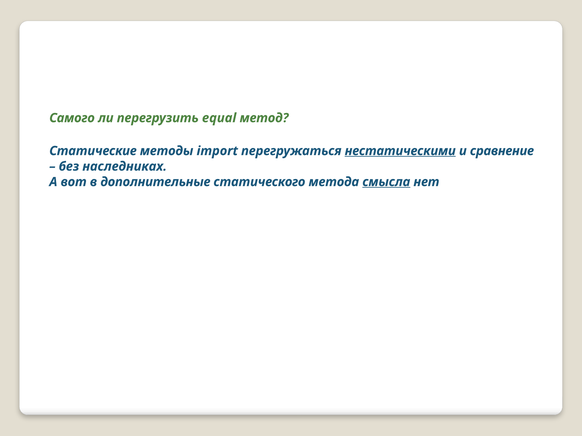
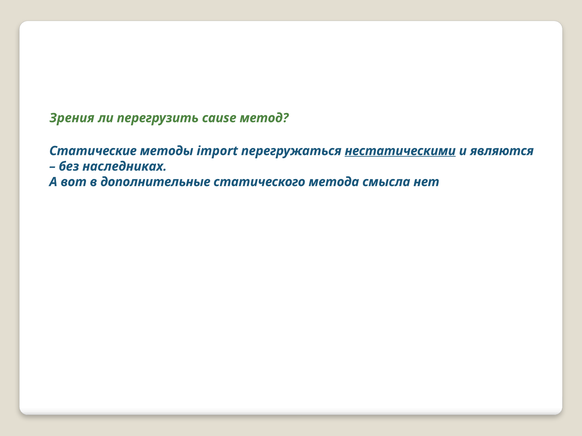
Самого: Самого -> Зрения
equal: equal -> cause
сравнение: сравнение -> являются
смысла underline: present -> none
